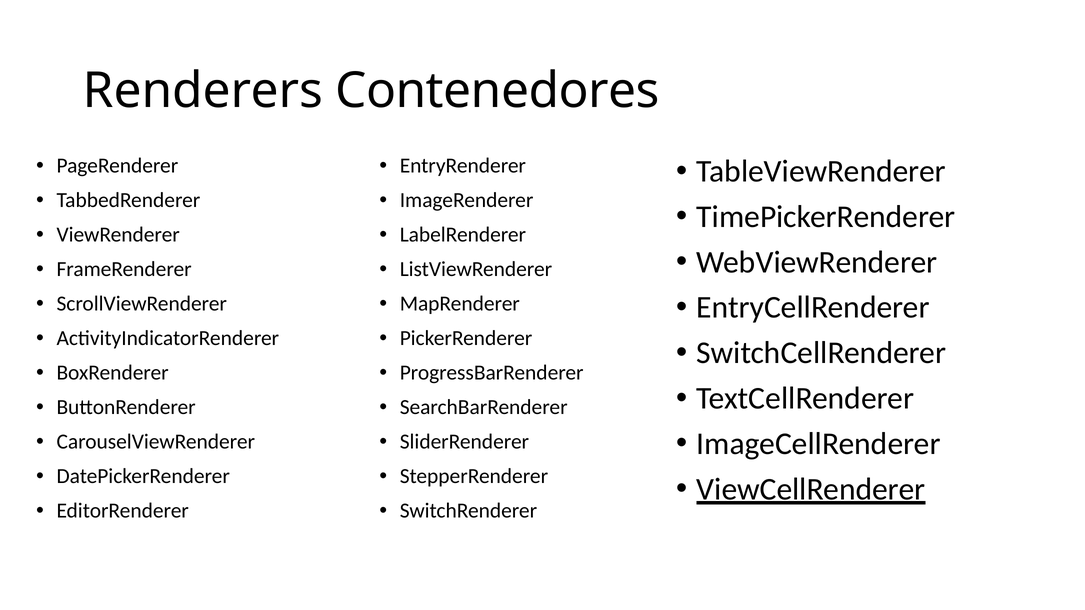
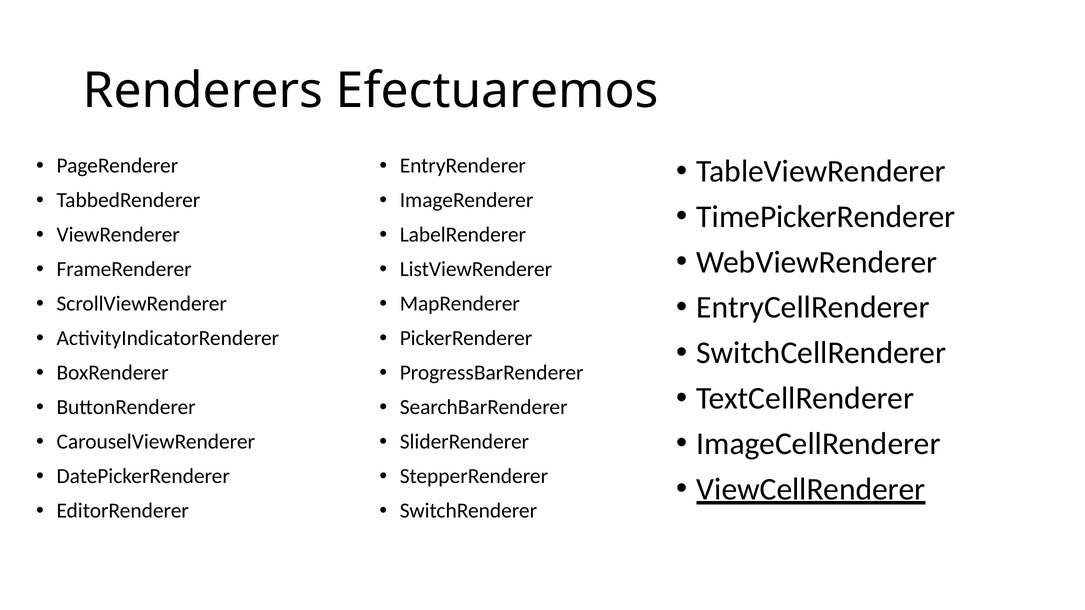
Contenedores: Contenedores -> Efectuaremos
